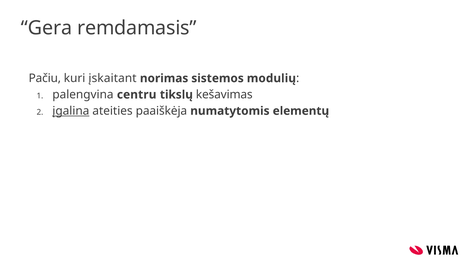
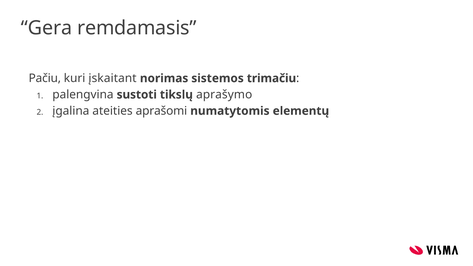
modulių: modulių -> trimačiu
centru: centru -> sustoti
kešavimas: kešavimas -> aprašymo
įgalina underline: present -> none
paaiškėja: paaiškėja -> aprašomi
